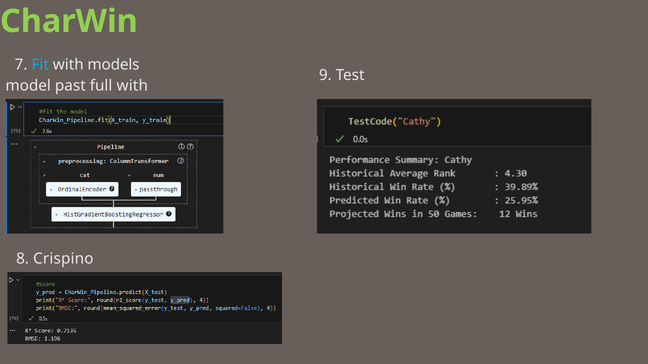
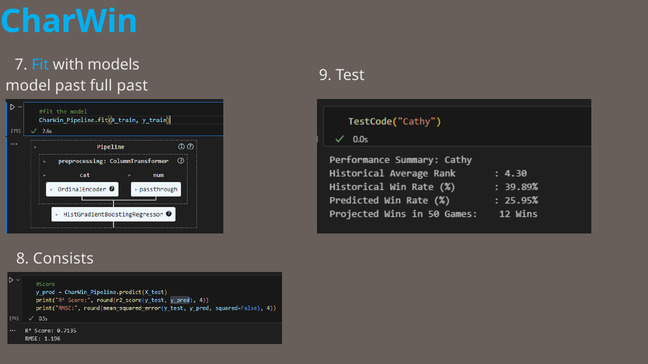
CharWin colour: light green -> light blue
full with: with -> past
Crispino: Crispino -> Consists
